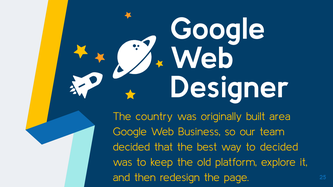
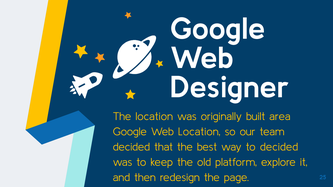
The country: country -> location
Web Business: Business -> Location
